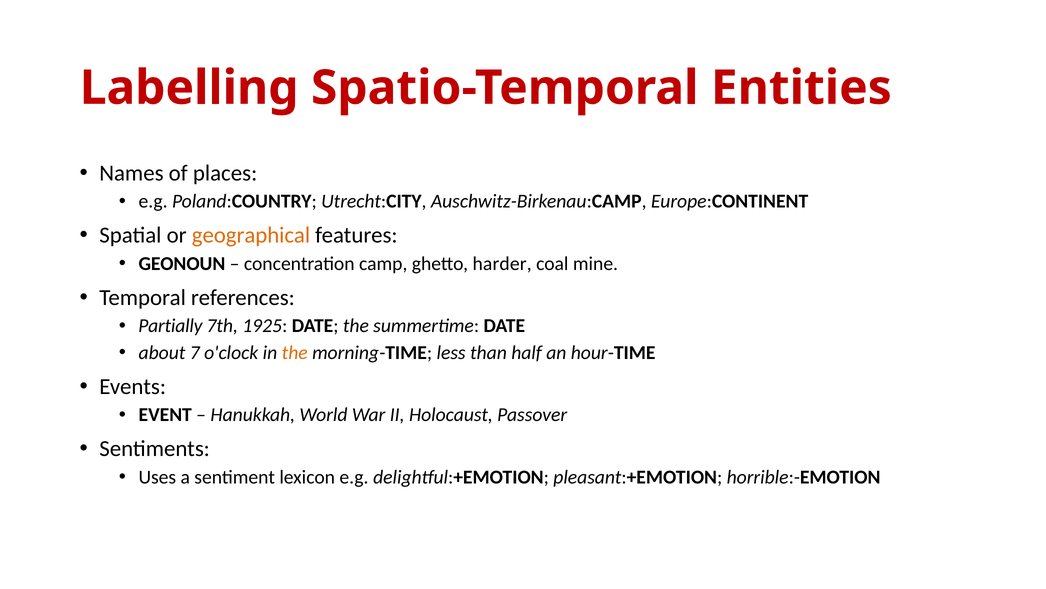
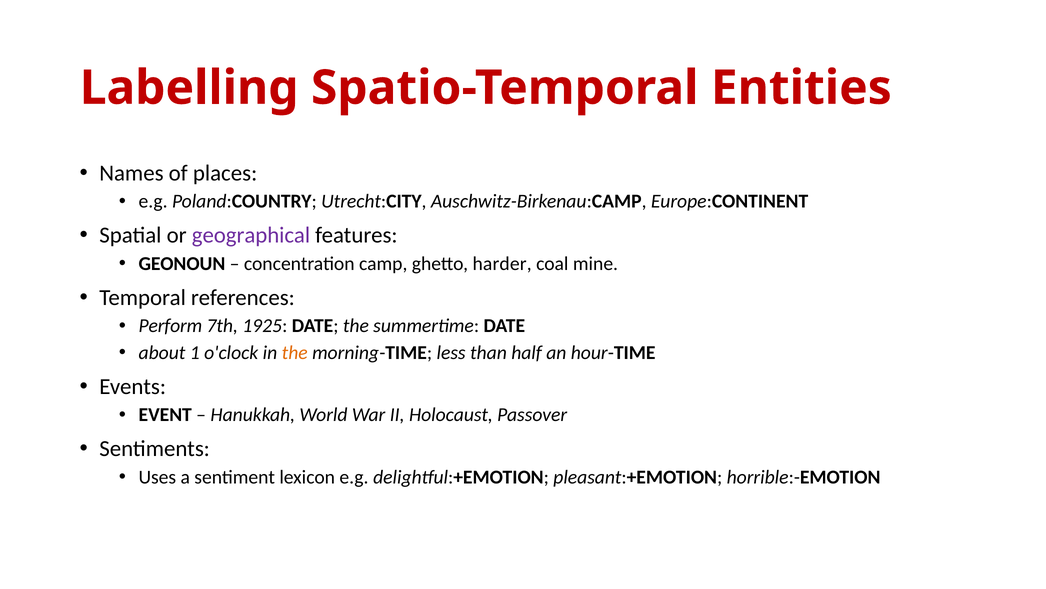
geographical colour: orange -> purple
Partially: Partially -> Perform
7: 7 -> 1
